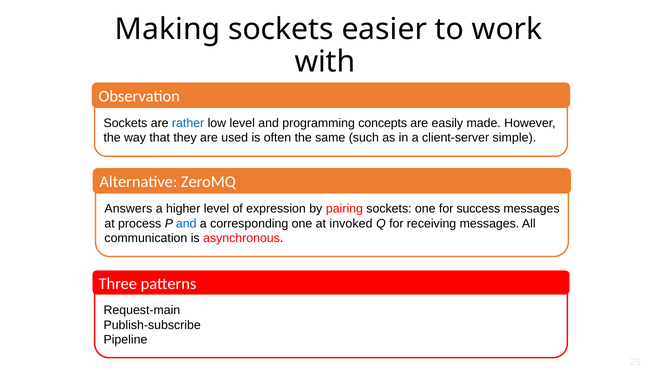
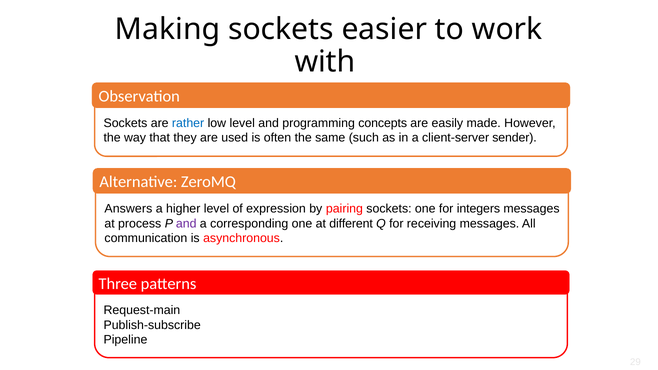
simple: simple -> sender
success: success -> integers
and at (186, 224) colour: blue -> purple
invoked: invoked -> different
